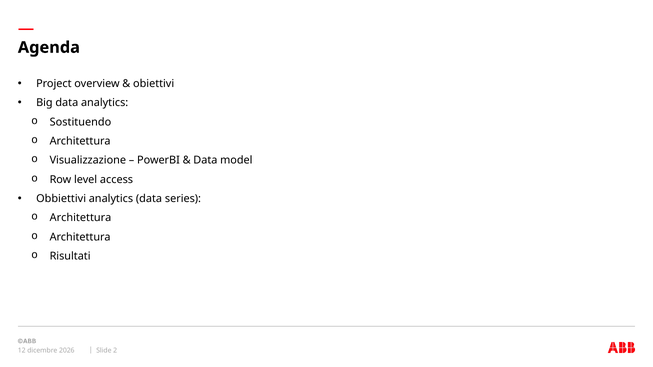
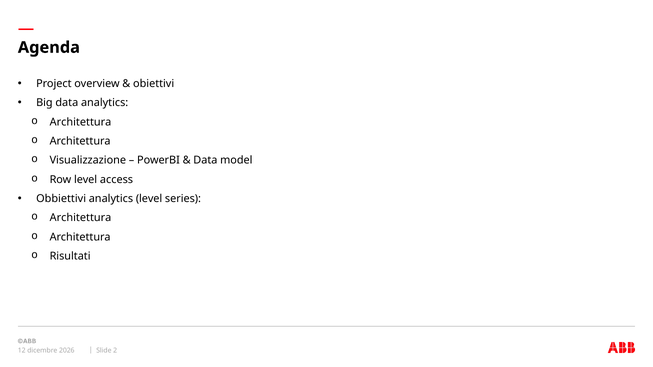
Sostituendo at (80, 122): Sostituendo -> Architettura
analytics data: data -> level
